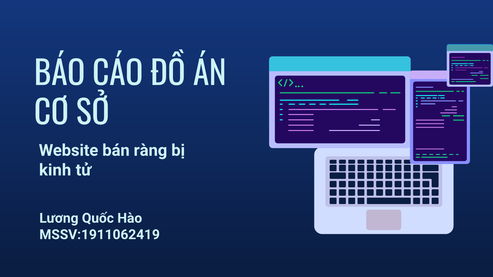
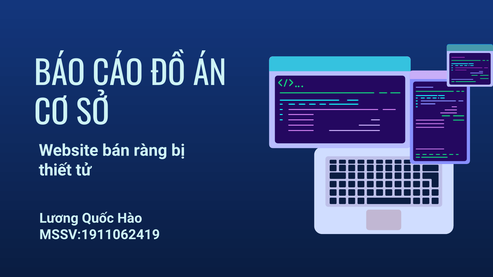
kinh: kinh -> thiết
